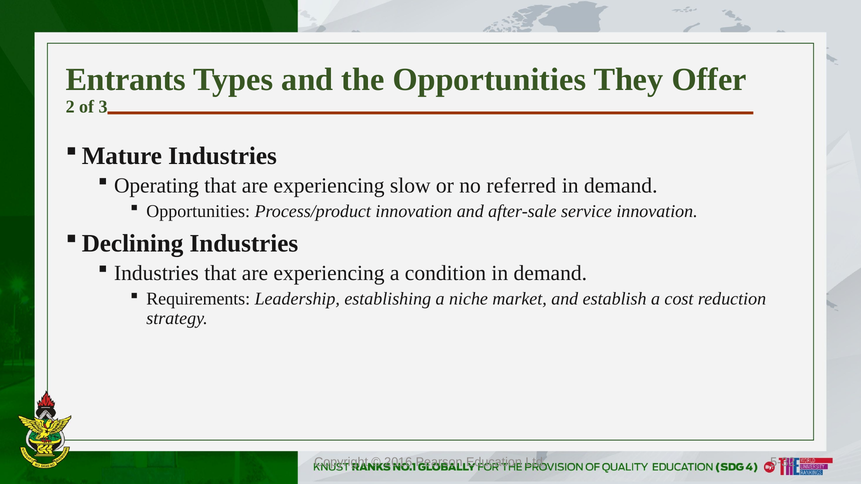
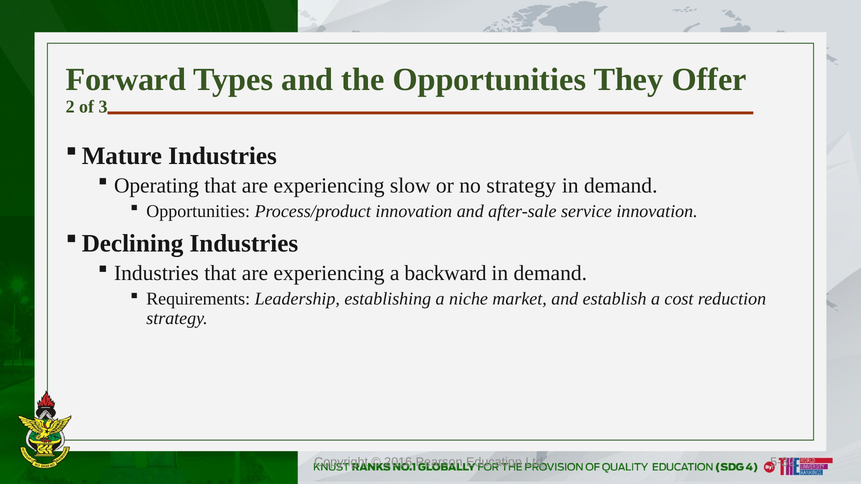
Entrants: Entrants -> Forward
no referred: referred -> strategy
condition: condition -> backward
